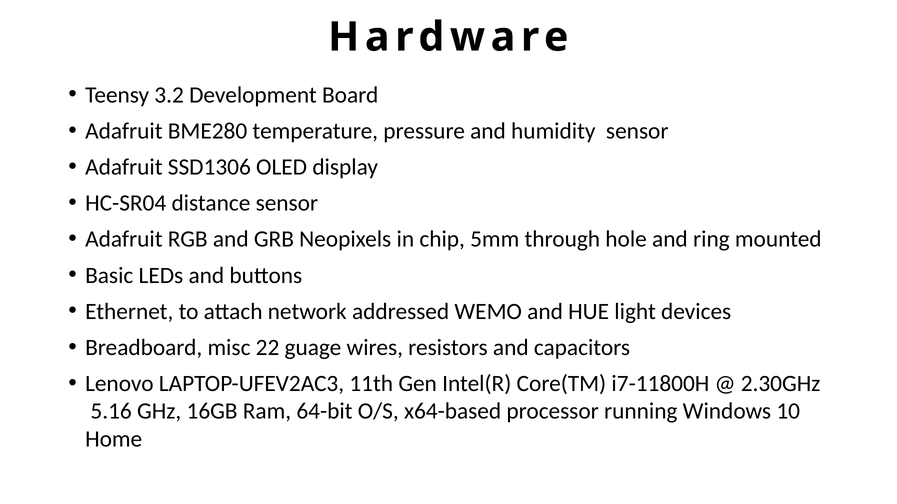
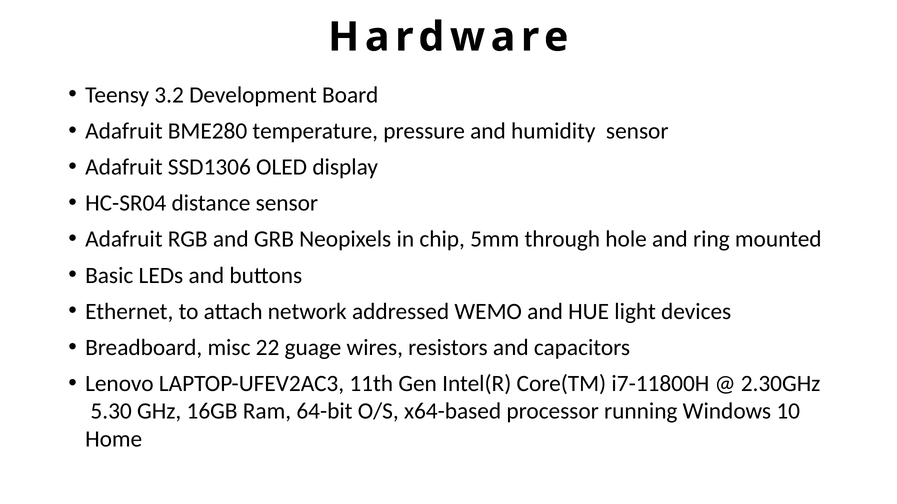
5.16: 5.16 -> 5.30
